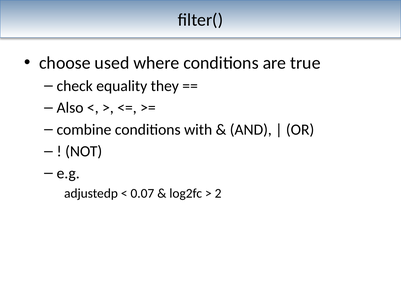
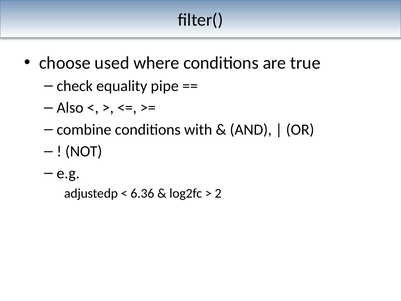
they: they -> pipe
0.07: 0.07 -> 6.36
